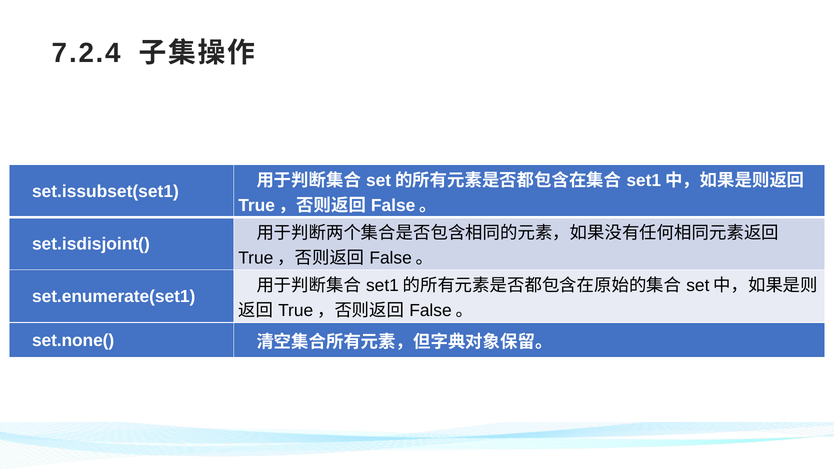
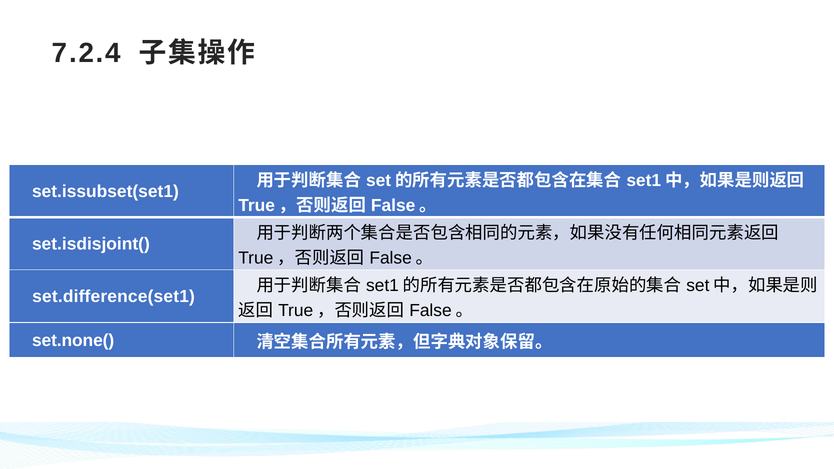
set.enumerate(set1: set.enumerate(set1 -> set.difference(set1
